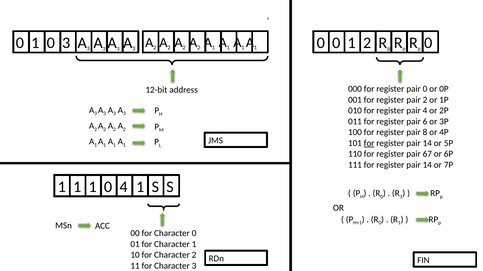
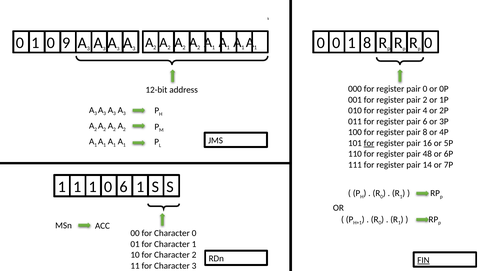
0 3: 3 -> 9
1 2: 2 -> 8
14 at (427, 144): 14 -> 16
67: 67 -> 48
0 4: 4 -> 6
FIN underline: none -> present
